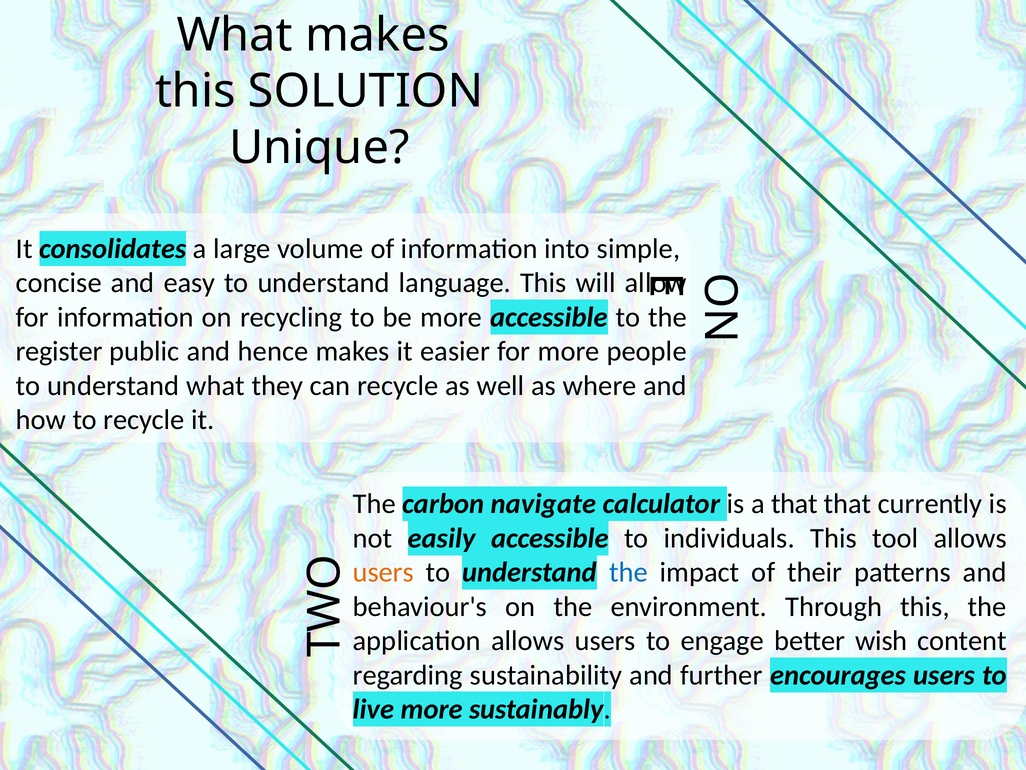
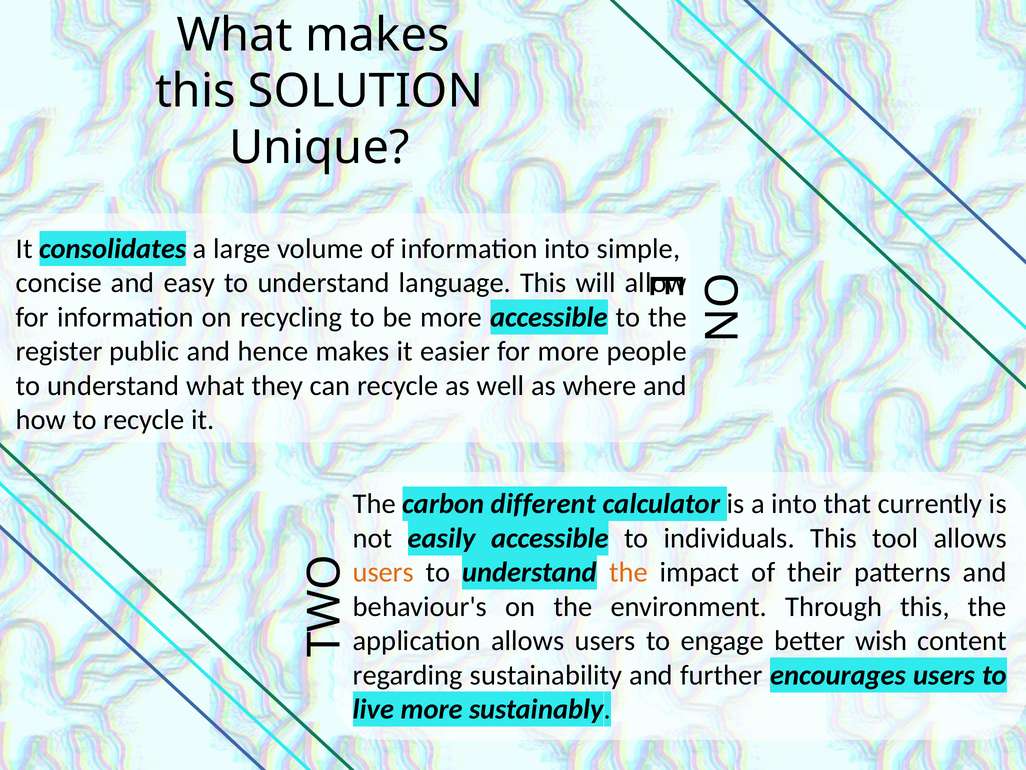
navigate: navigate -> different
a that: that -> into
the at (628, 572) colour: blue -> orange
